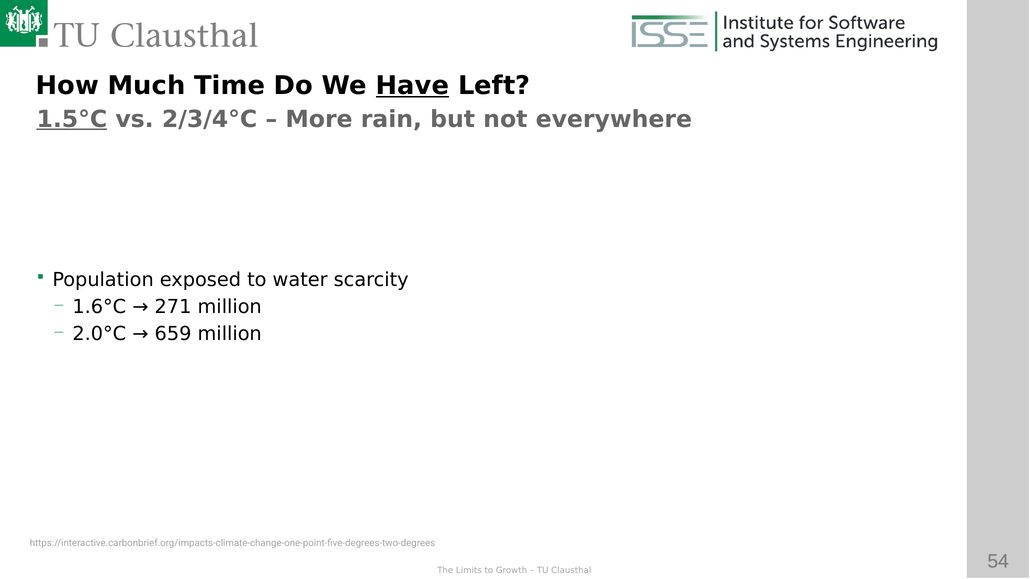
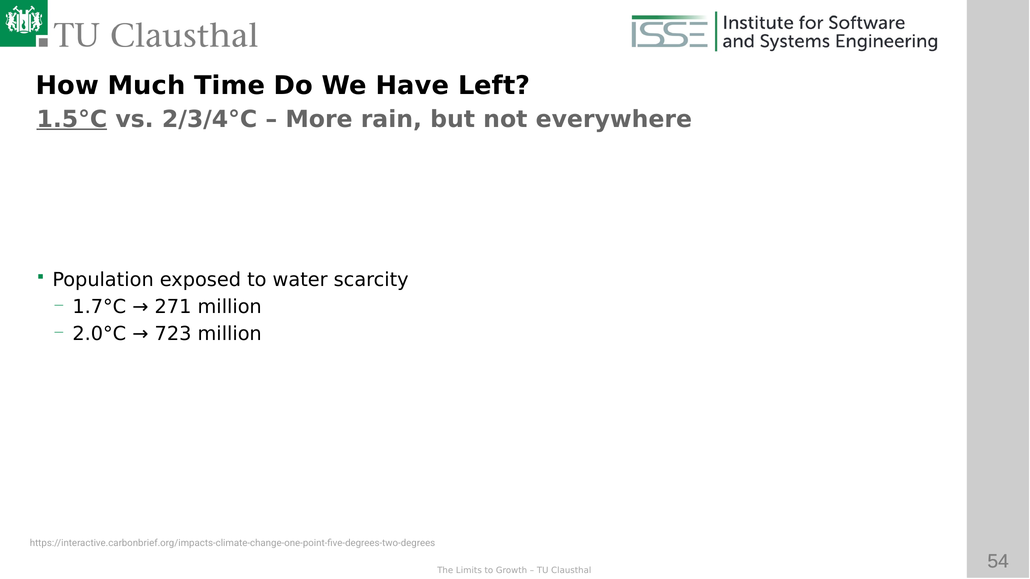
Have underline: present -> none
1.6°C: 1.6°C -> 1.7°C
659: 659 -> 723
